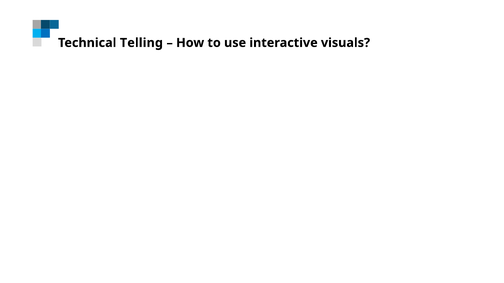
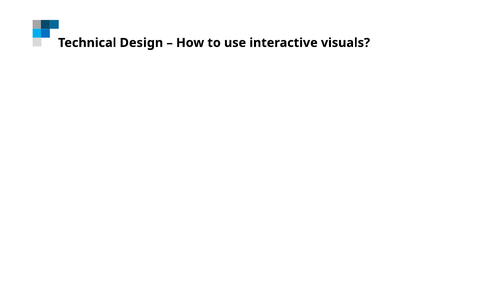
Telling: Telling -> Design
